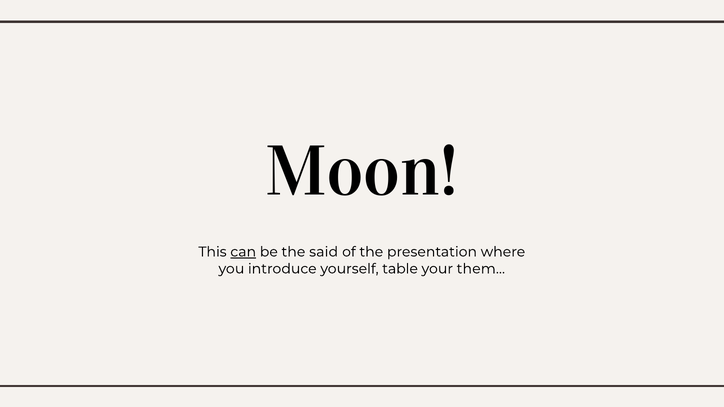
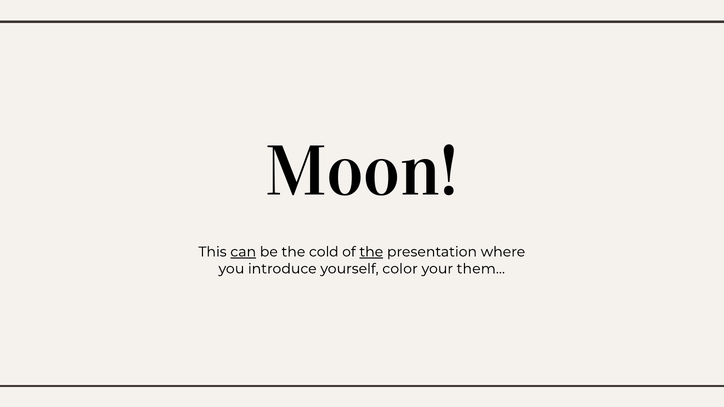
said: said -> cold
the at (371, 252) underline: none -> present
table: table -> color
